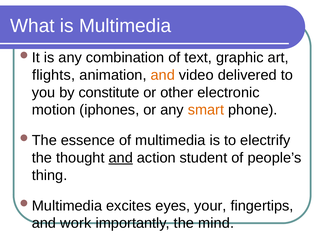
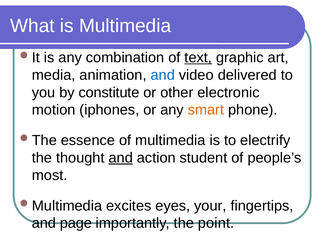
text underline: none -> present
flights: flights -> media
and at (163, 75) colour: orange -> blue
thing: thing -> most
work: work -> page
mind: mind -> point
